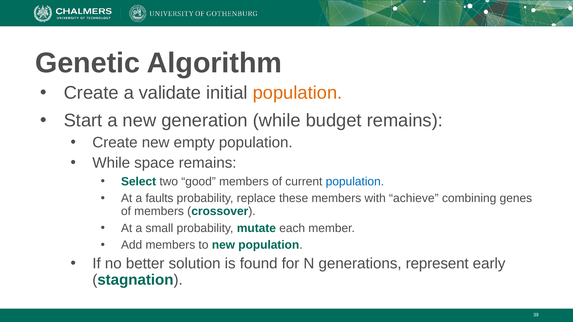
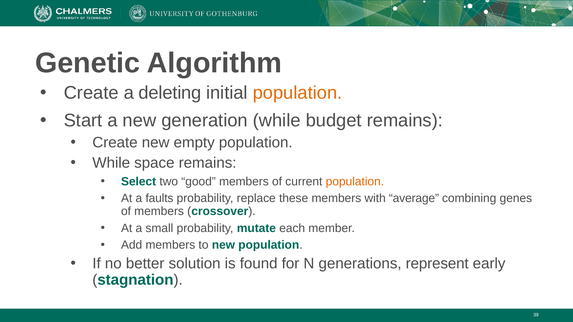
validate: validate -> deleting
population at (355, 182) colour: blue -> orange
achieve: achieve -> average
